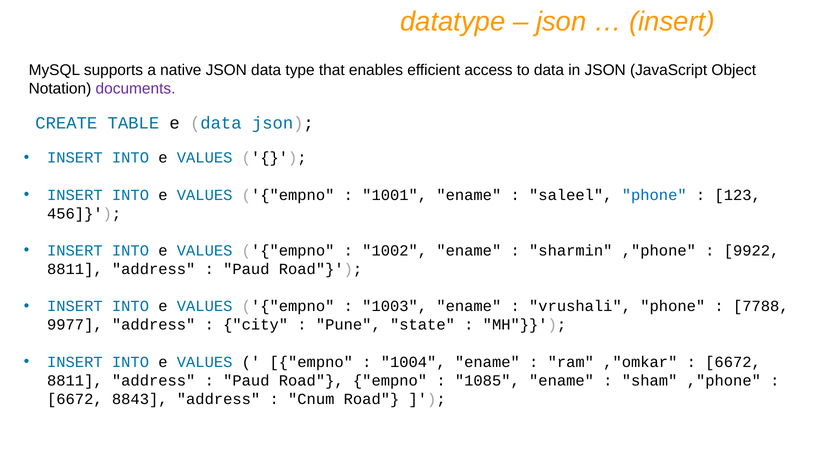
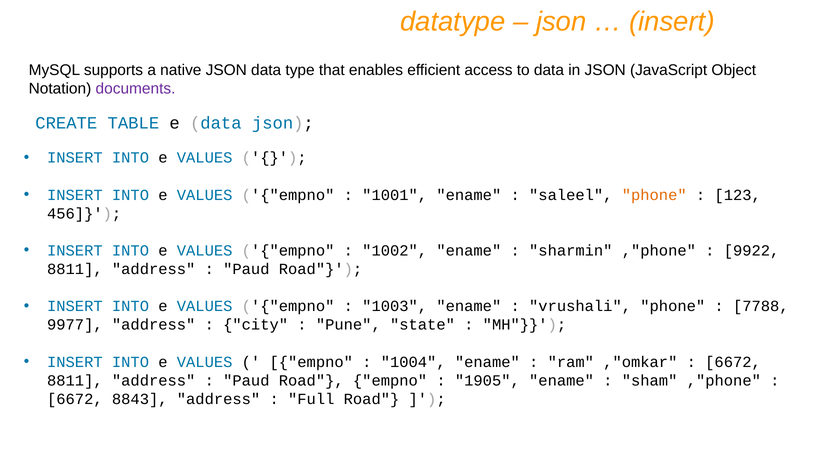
phone at (654, 195) colour: blue -> orange
1085: 1085 -> 1905
Cnum: Cnum -> Full
